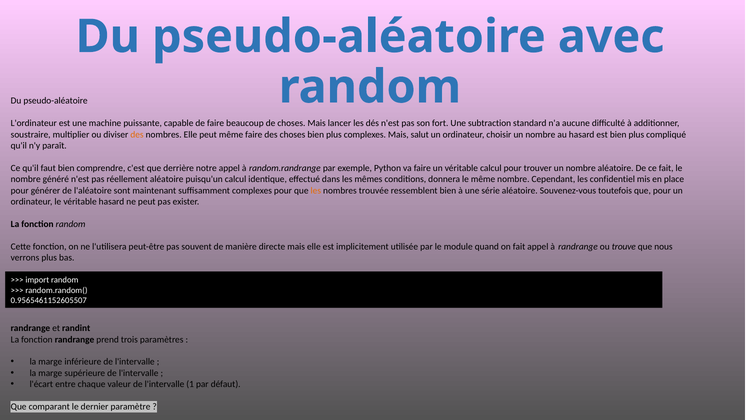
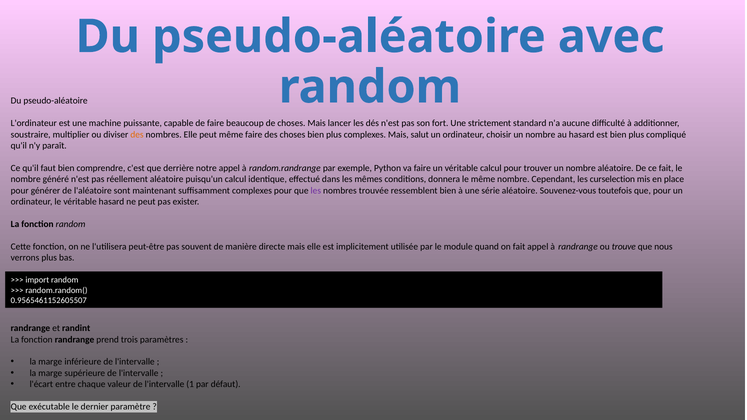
subtraction: subtraction -> strictement
confidentiel: confidentiel -> curselection
les at (316, 191) colour: orange -> purple
comparant: comparant -> exécutable
